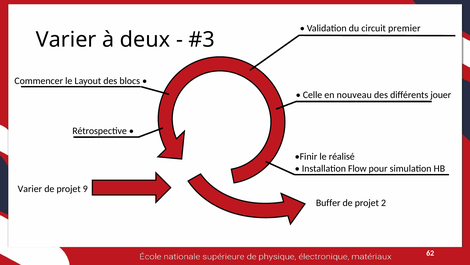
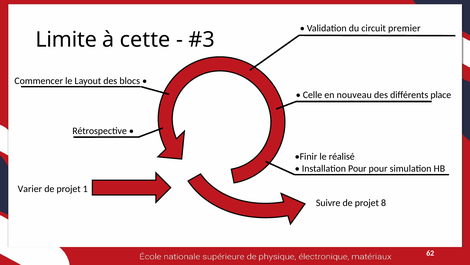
Varier at (66, 39): Varier -> Limite
deux: deux -> cette
jouer: jouer -> place
Installation Flow: Flow -> Pour
9: 9 -> 1
Buffer: Buffer -> Suivre
2: 2 -> 8
